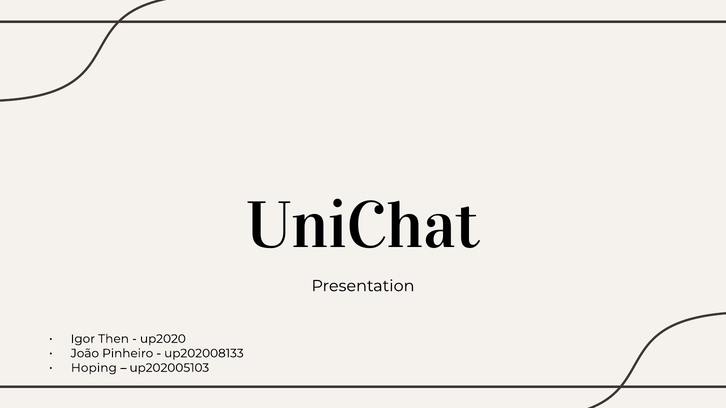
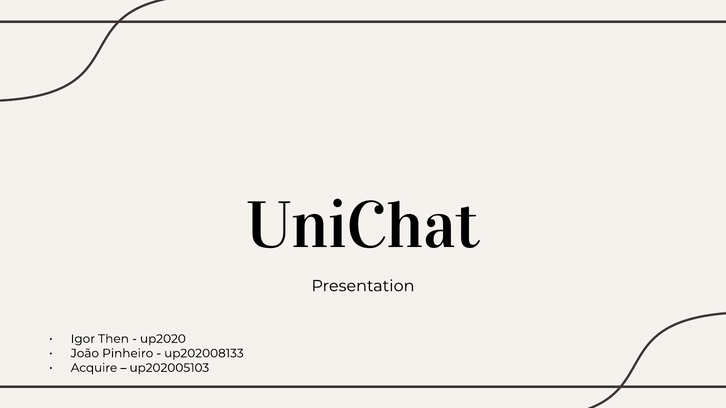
Hoping: Hoping -> Acquire
